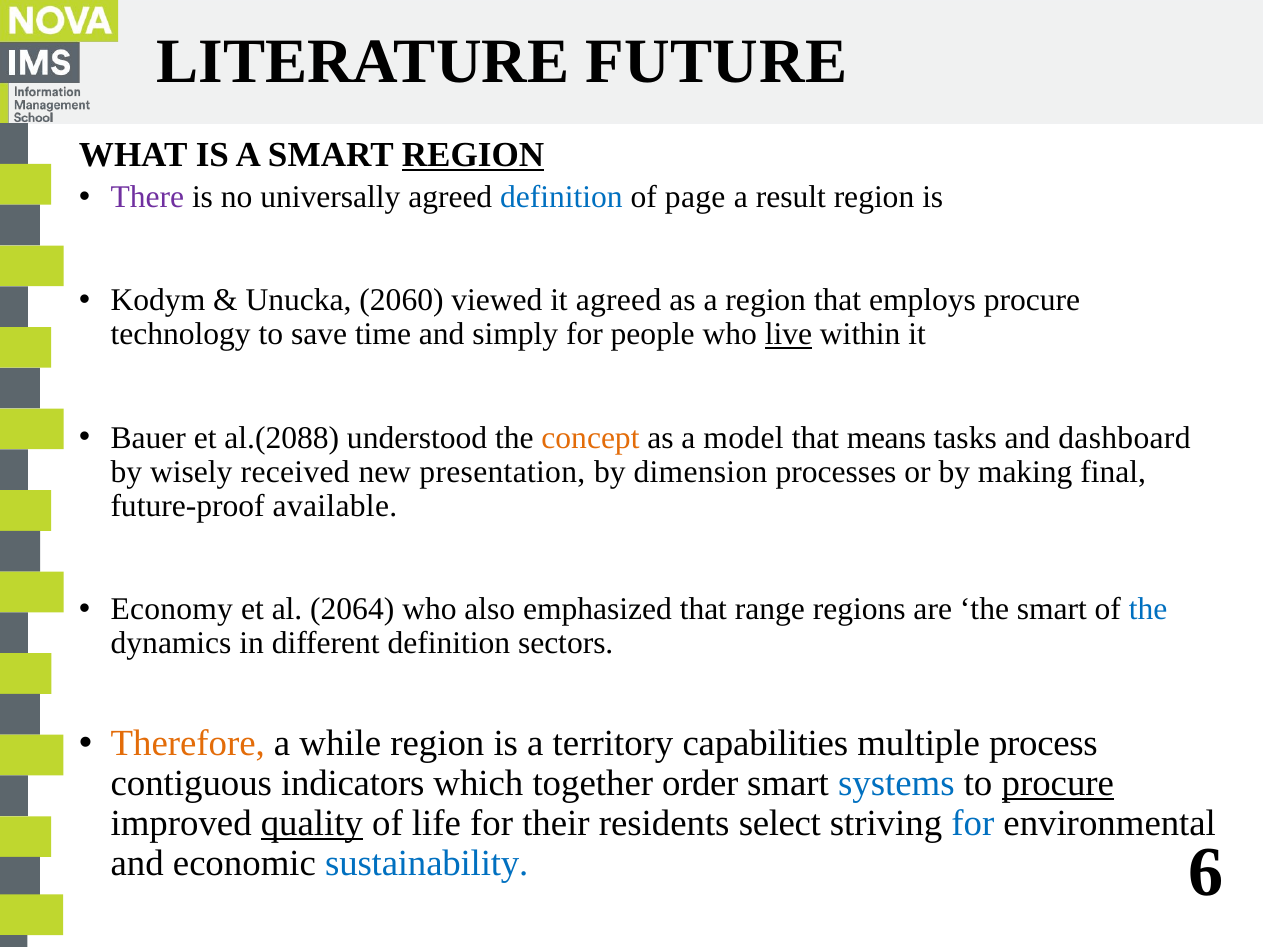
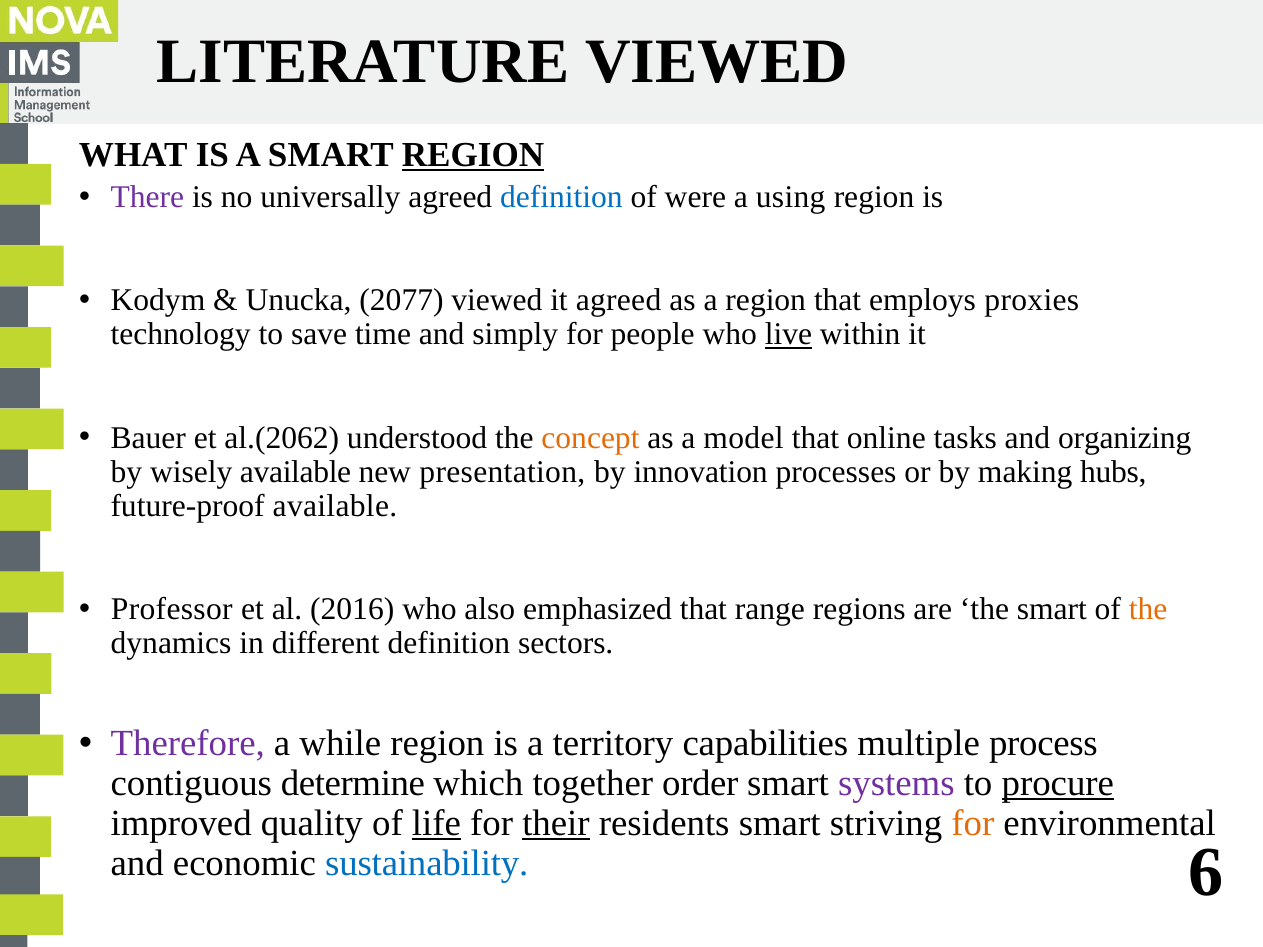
LITERATURE FUTURE: FUTURE -> VIEWED
page: page -> were
result: result -> using
2060: 2060 -> 2077
employs procure: procure -> proxies
al.(2088: al.(2088 -> al.(2062
means: means -> online
dashboard: dashboard -> organizing
wisely received: received -> available
dimension: dimension -> innovation
final: final -> hubs
Economy: Economy -> Professor
2064: 2064 -> 2016
the at (1148, 609) colour: blue -> orange
Therefore colour: orange -> purple
indicators: indicators -> determine
systems colour: blue -> purple
quality underline: present -> none
life underline: none -> present
their underline: none -> present
residents select: select -> smart
for at (973, 823) colour: blue -> orange
